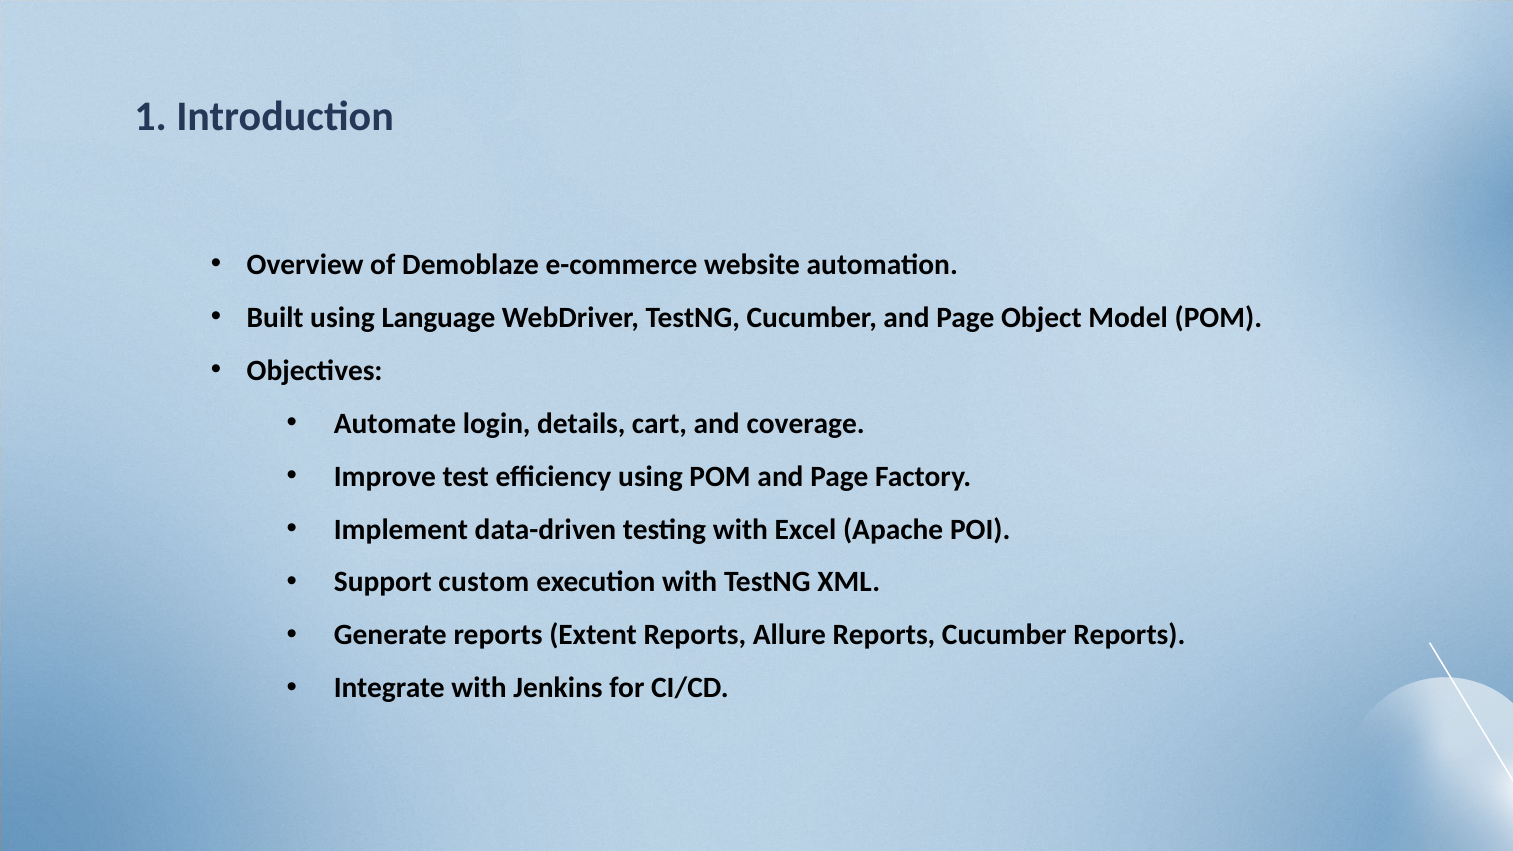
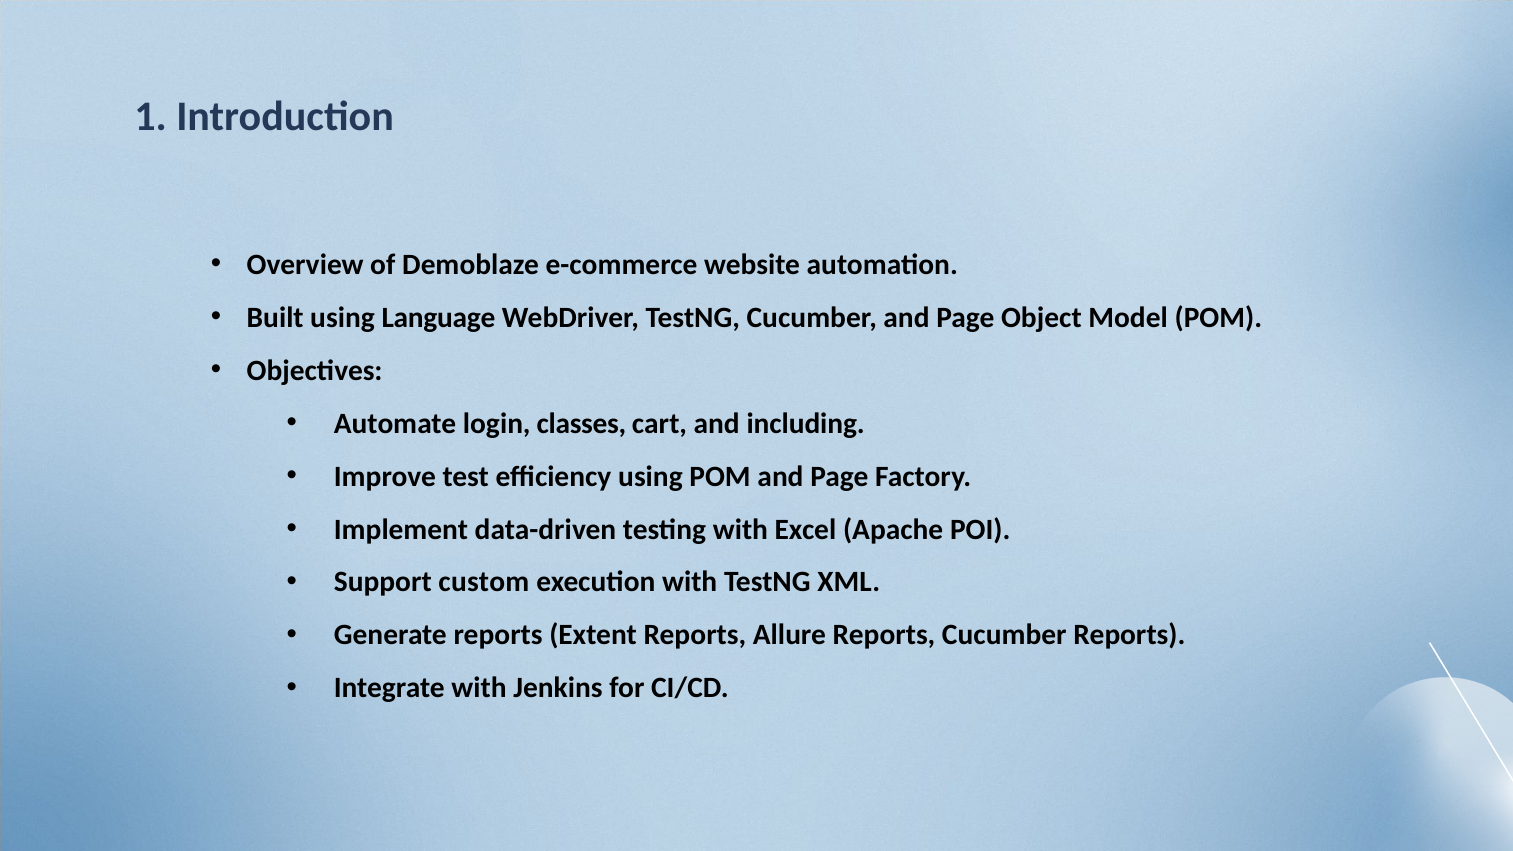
details: details -> classes
coverage: coverage -> including
